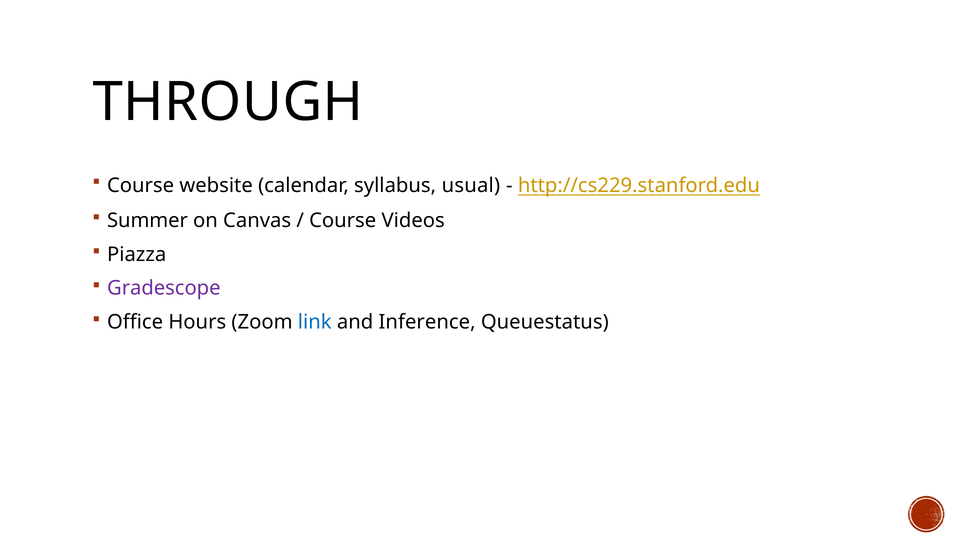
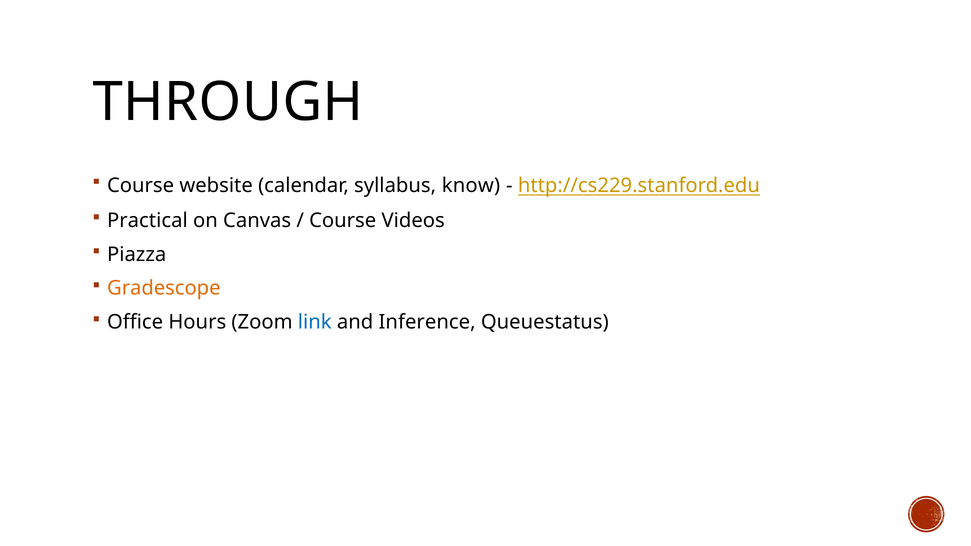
usual: usual -> know
Summer: Summer -> Practical
Gradescope colour: purple -> orange
